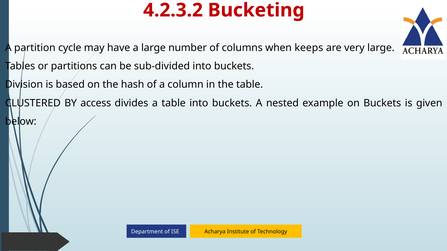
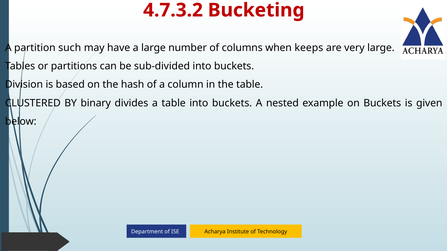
4.2.3.2: 4.2.3.2 -> 4.7.3.2
cycle: cycle -> such
access: access -> binary
